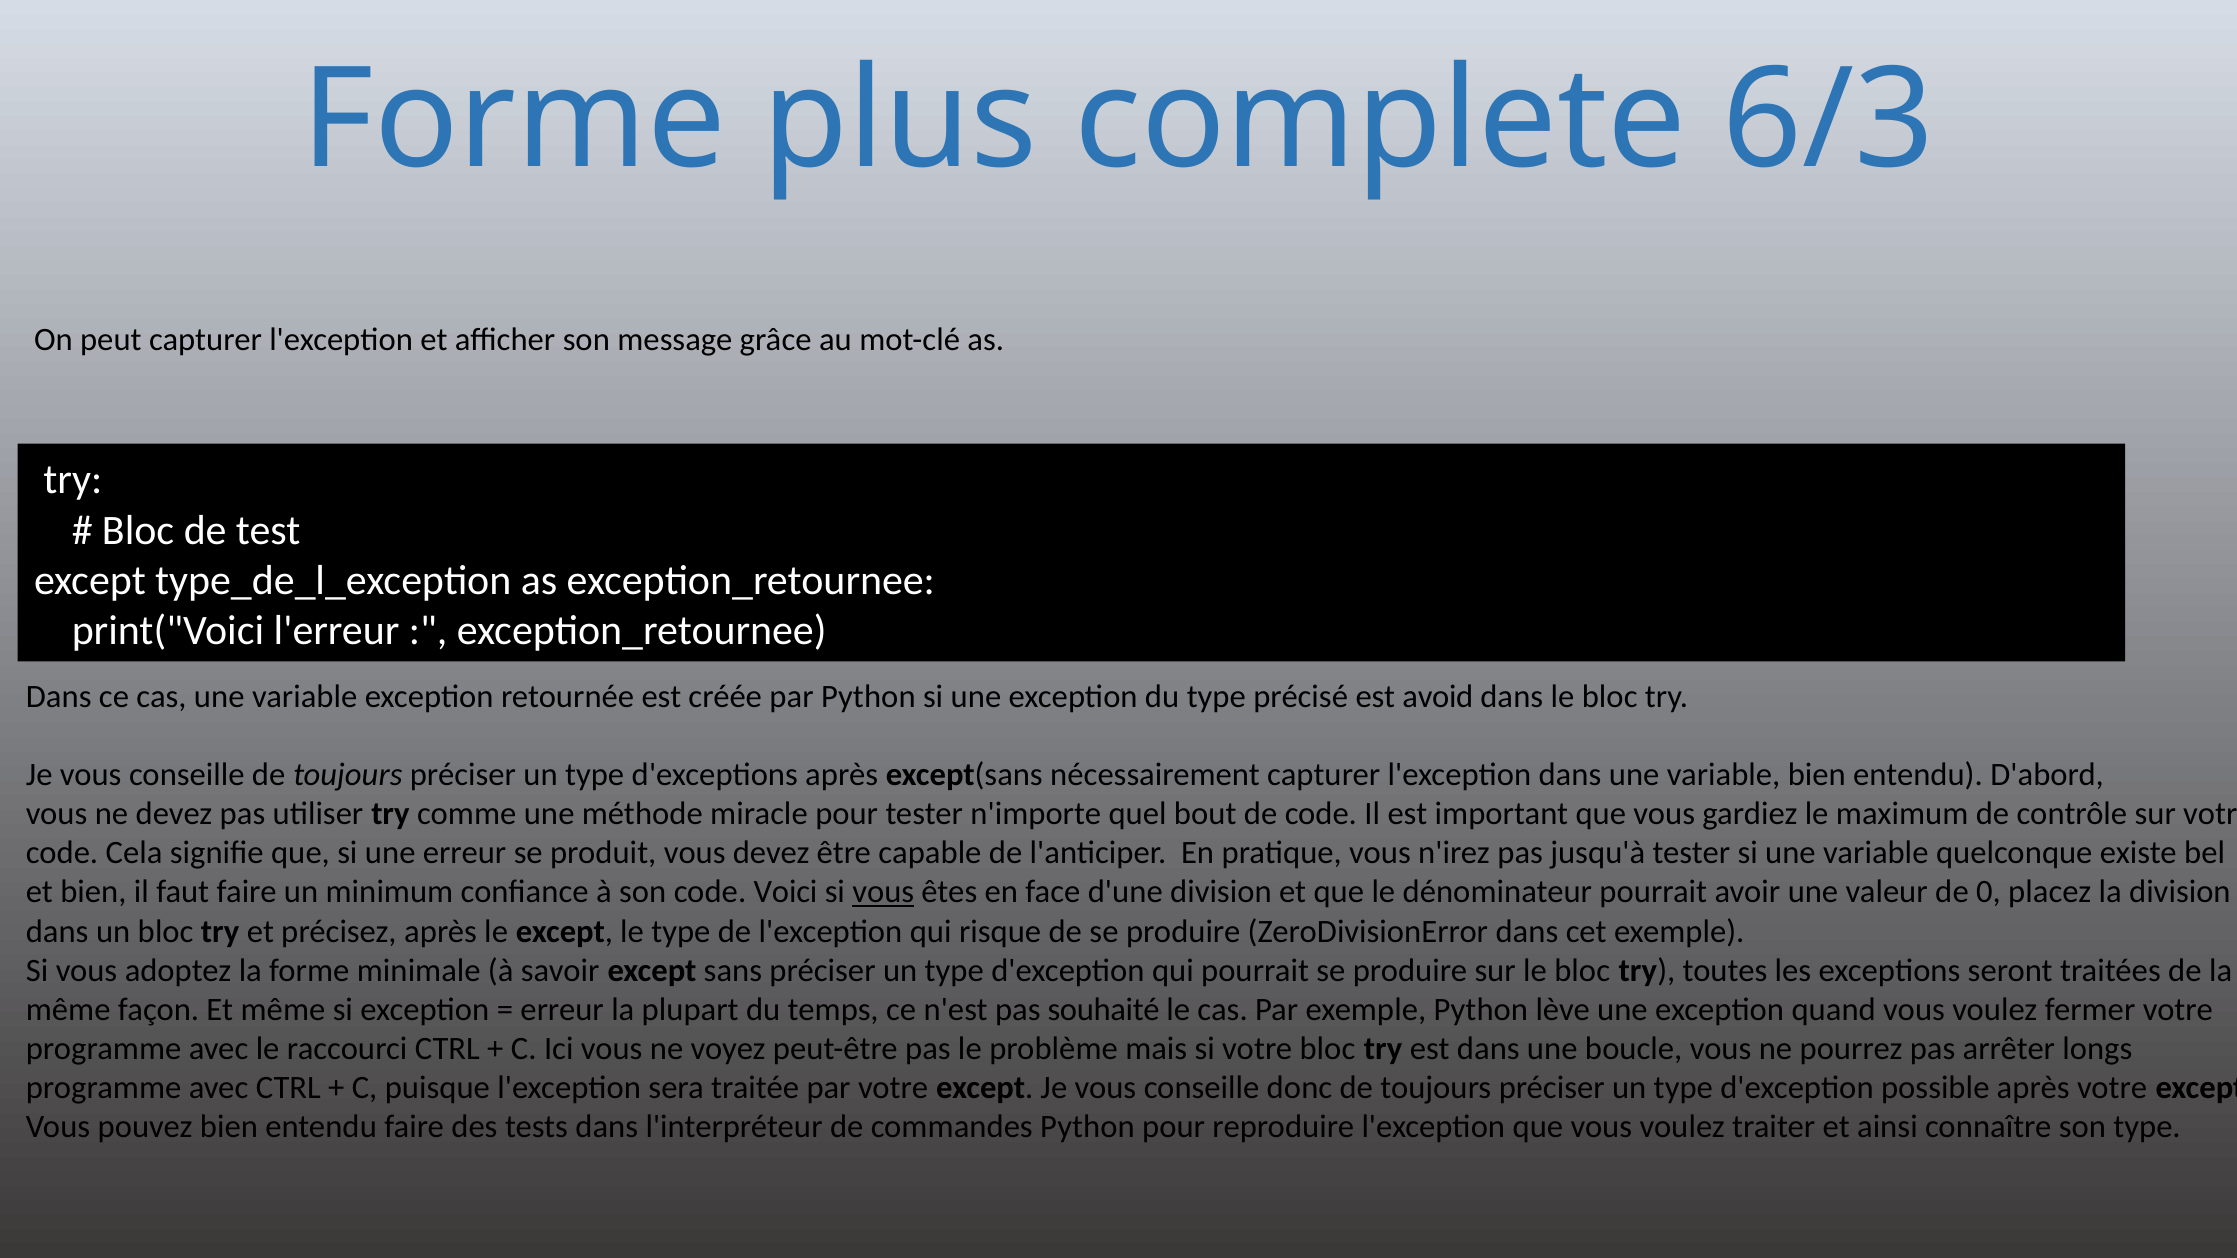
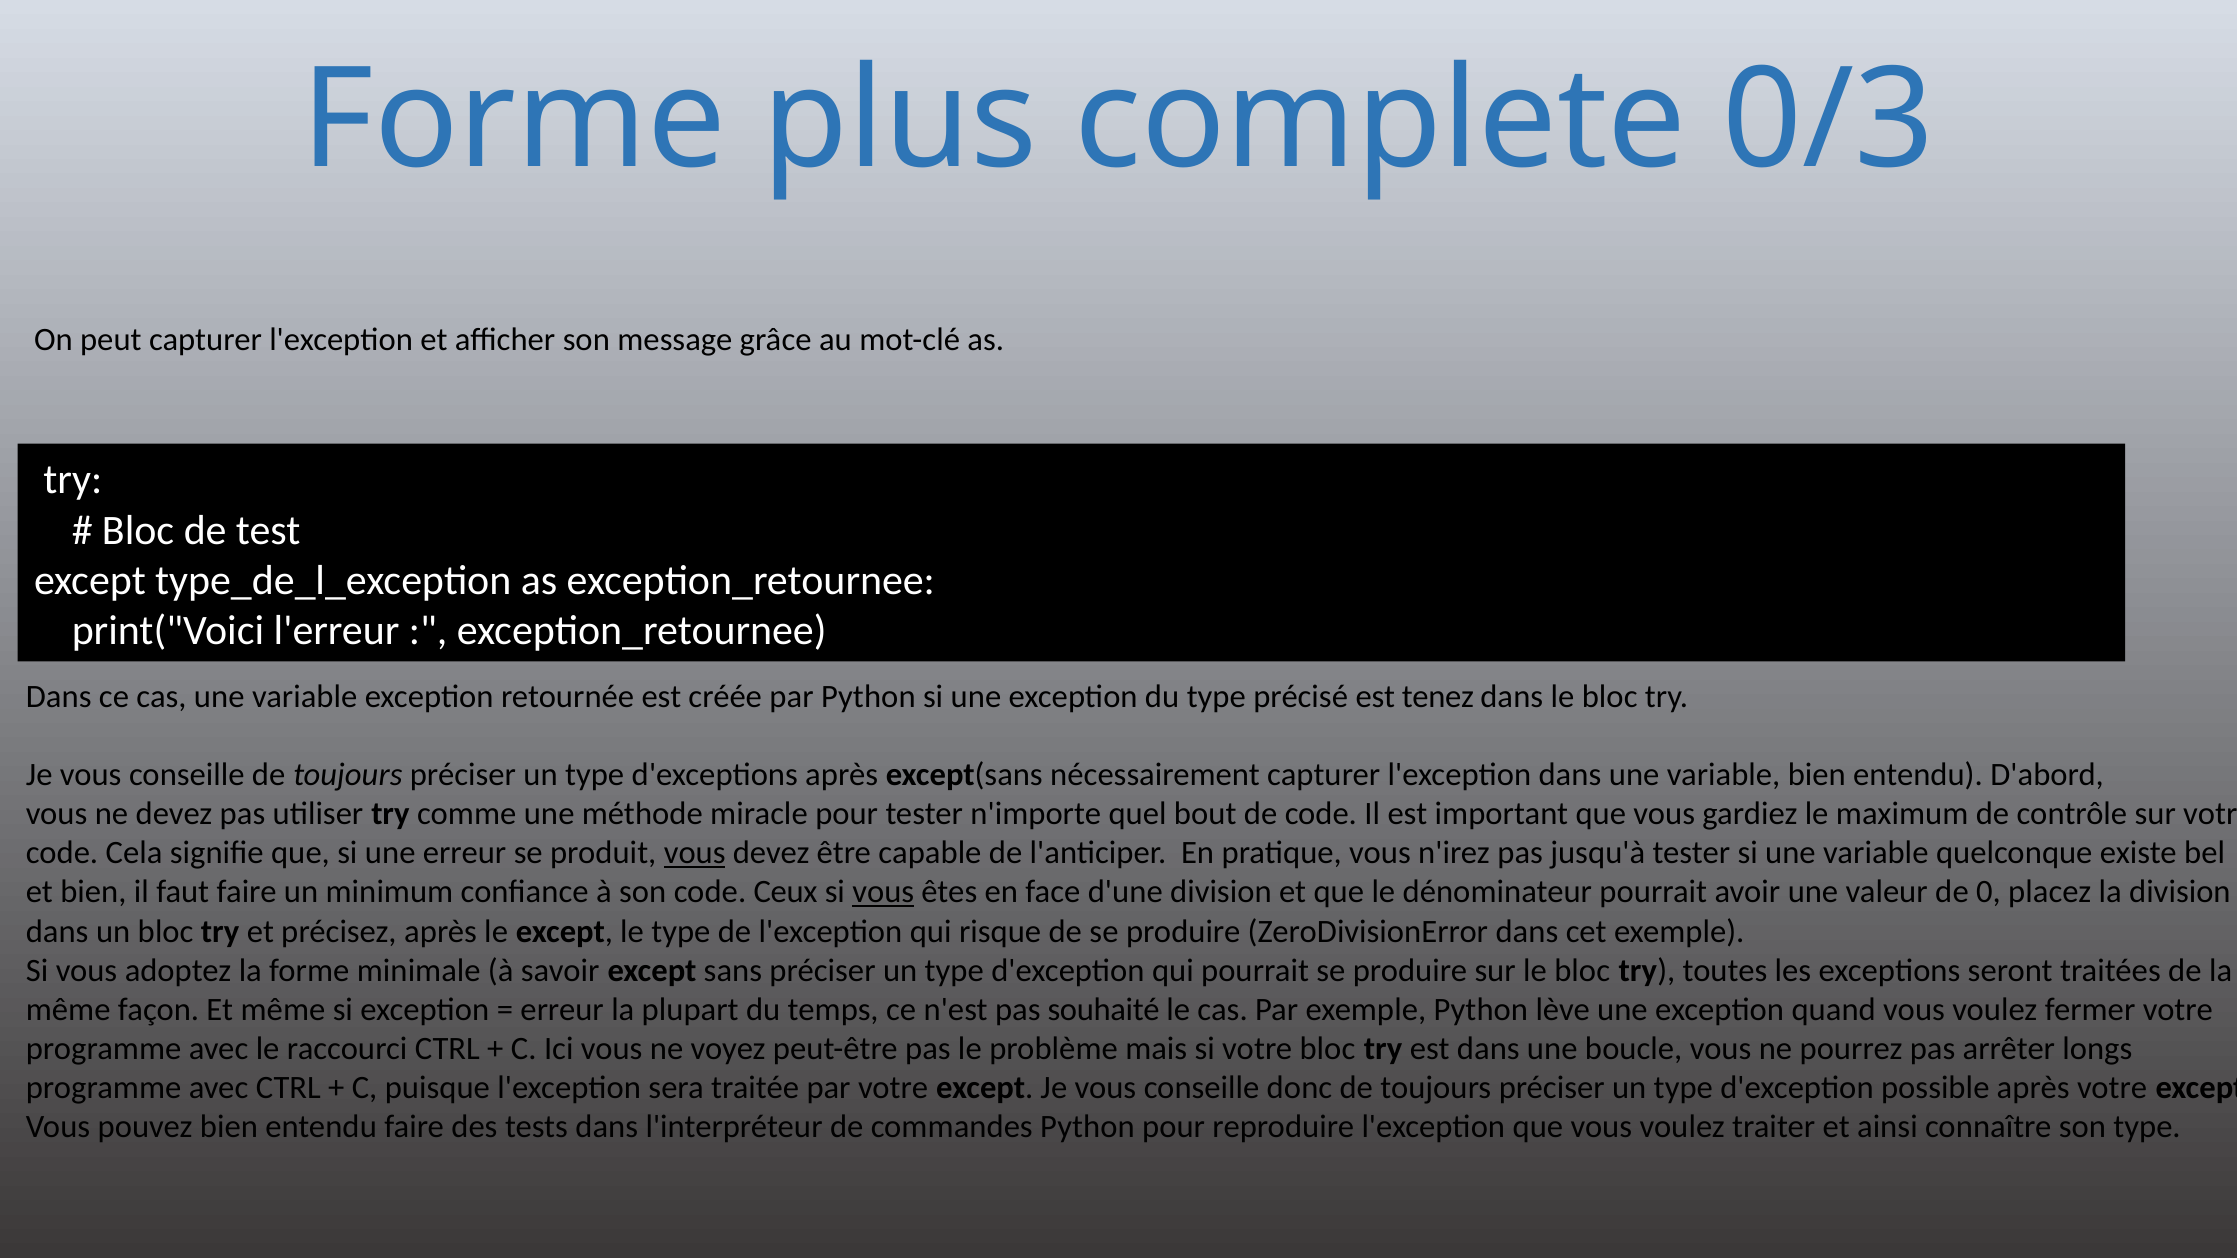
6/3: 6/3 -> 0/3
avoid: avoid -> tenez
vous at (695, 853) underline: none -> present
Voici: Voici -> Ceux
